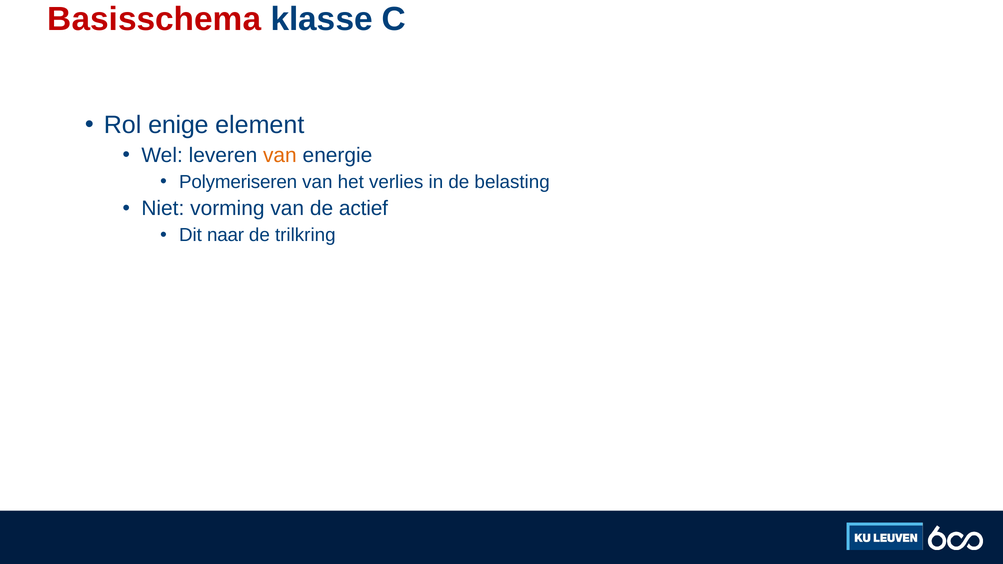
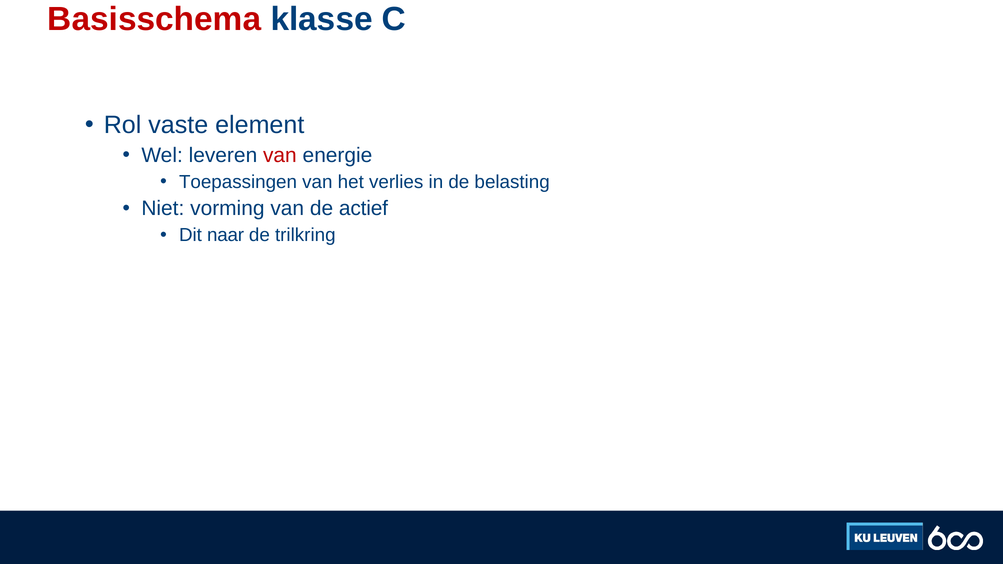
enige: enige -> vaste
van at (280, 155) colour: orange -> red
Polymeriseren: Polymeriseren -> Toepassingen
